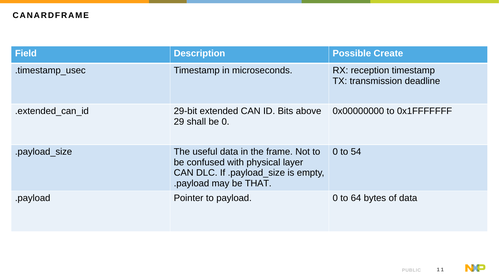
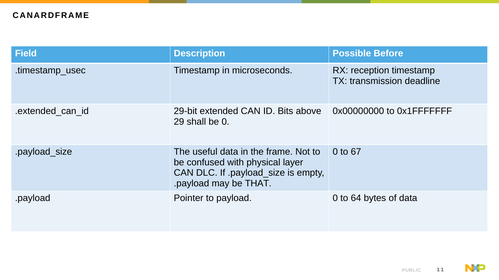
Create: Create -> Before
54: 54 -> 67
